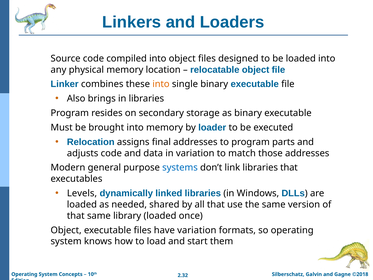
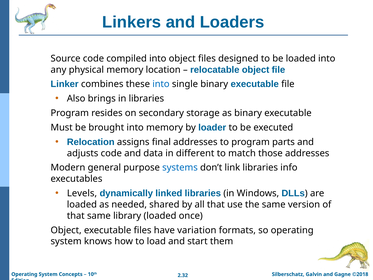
into at (161, 84) colour: orange -> blue
in variation: variation -> different
libraries that: that -> info
